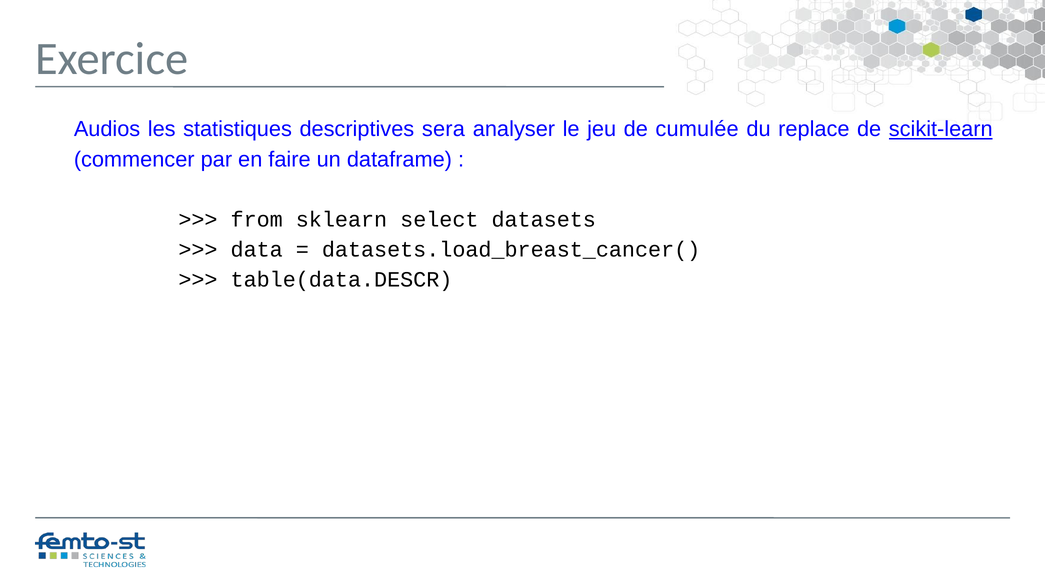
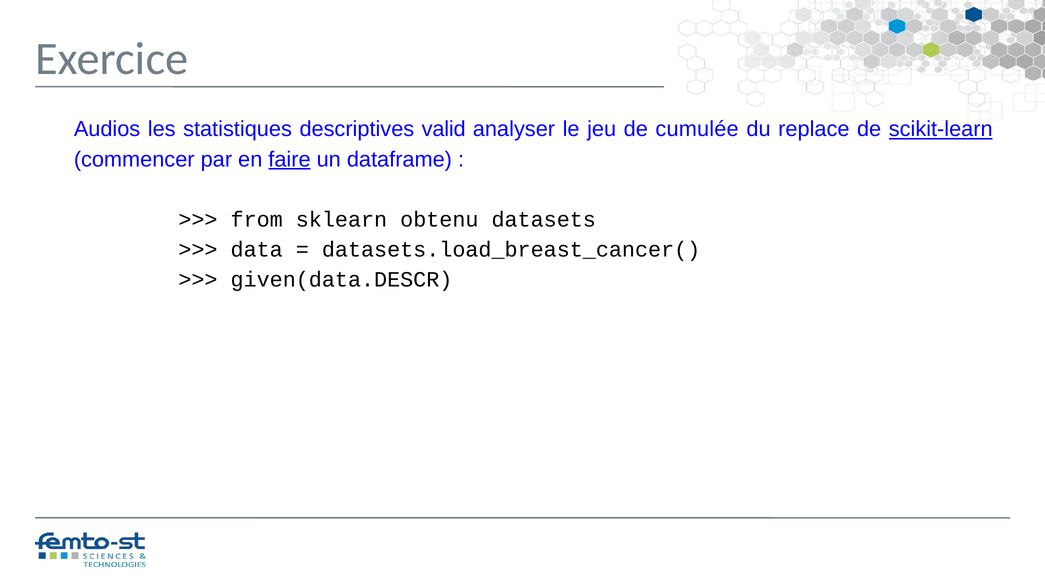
sera: sera -> valid
faire underline: none -> present
select: select -> obtenu
table(data.DESCR: table(data.DESCR -> given(data.DESCR
